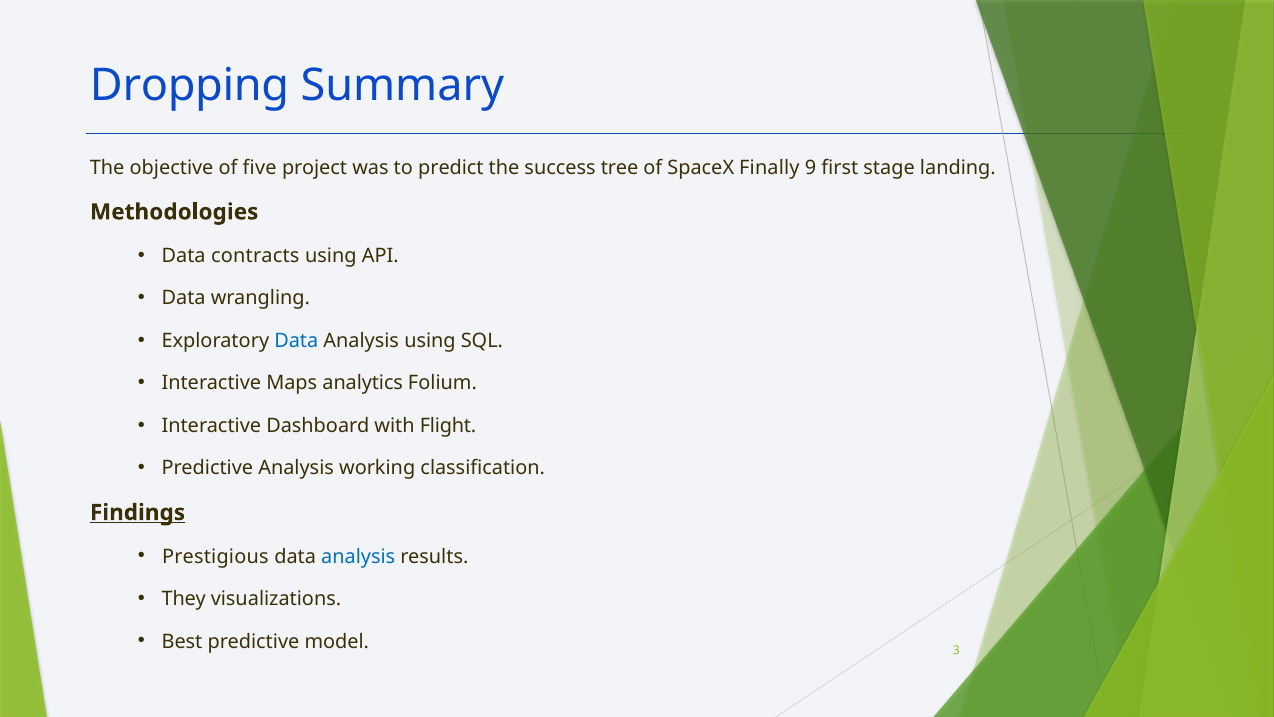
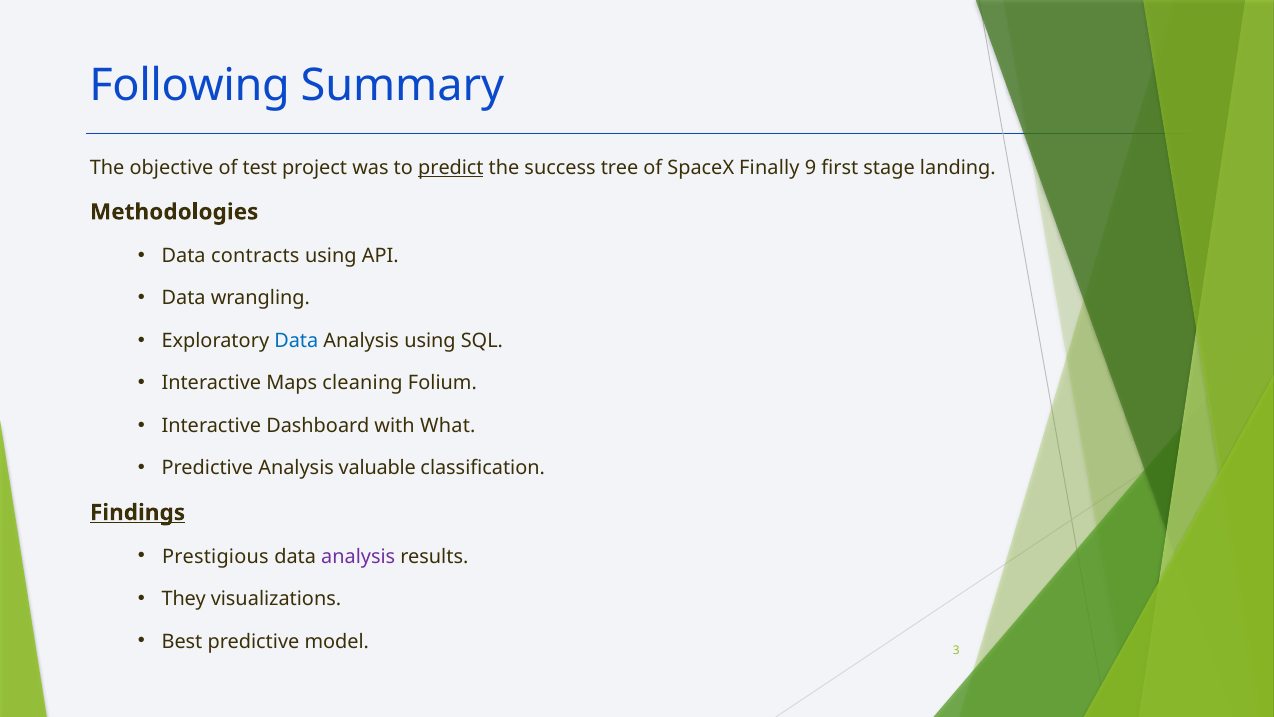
Dropping: Dropping -> Following
five: five -> test
predict underline: none -> present
analytics: analytics -> cleaning
Flight: Flight -> What
working: working -> valuable
analysis at (358, 556) colour: blue -> purple
